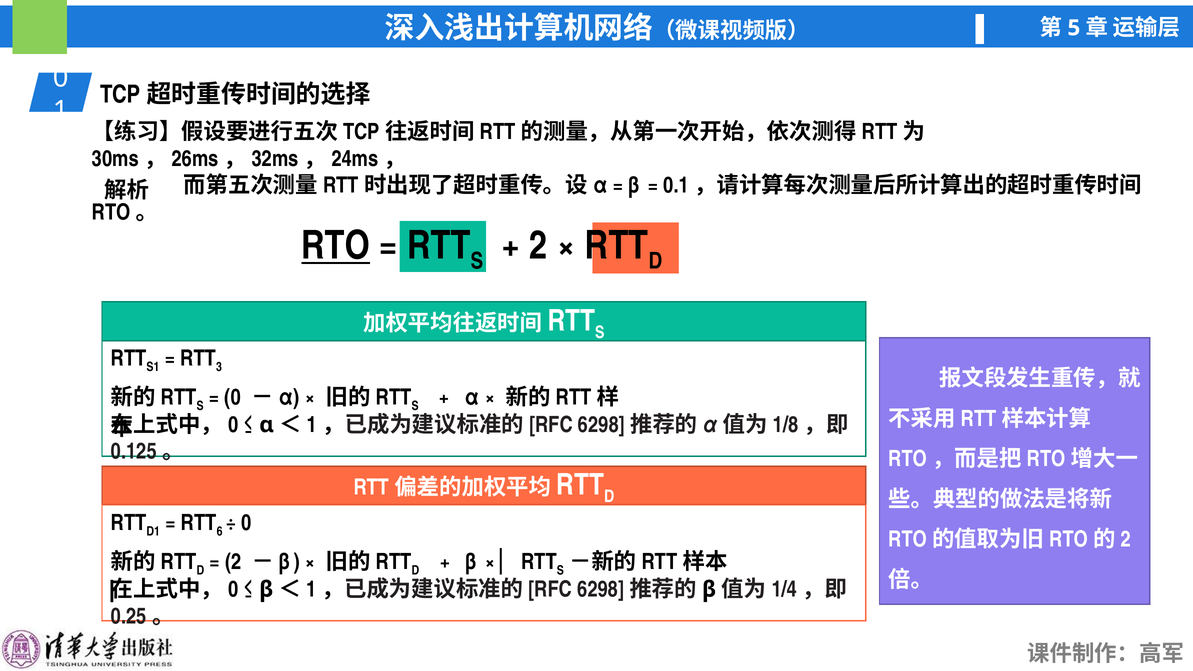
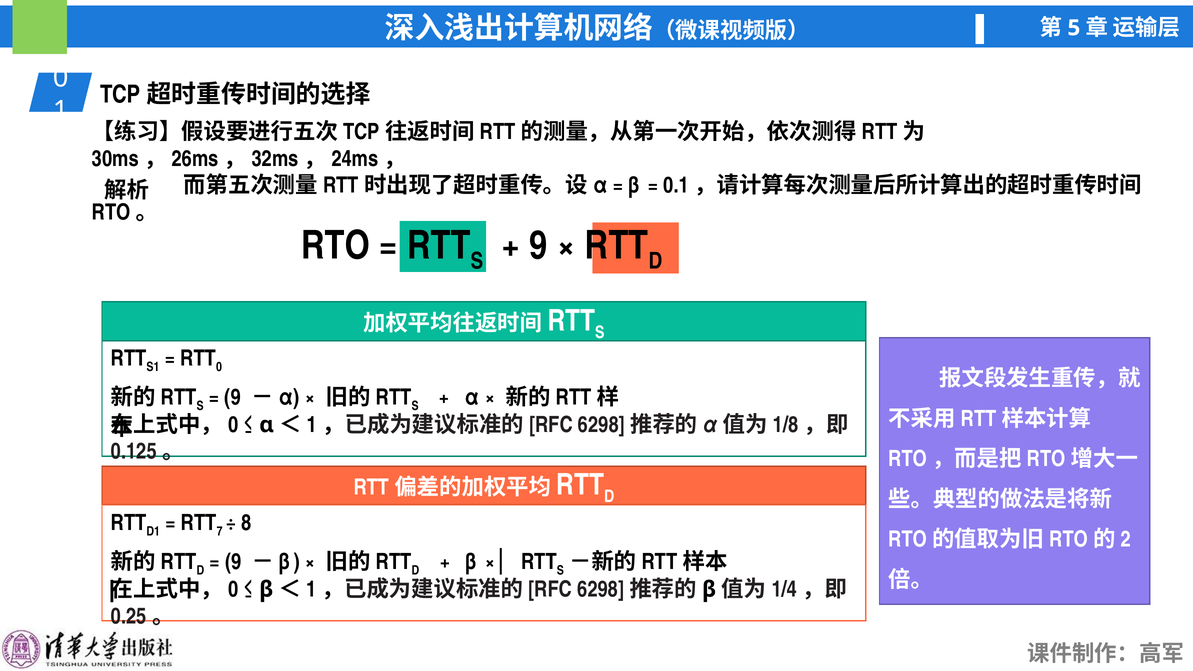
RTO underline: present -> none
2 at (539, 246): 2 -> 9
3 at (219, 367): 3 -> 0
0 at (233, 397): 0 -> 9
6: 6 -> 7
0 at (246, 523): 0 -> 8
2 at (233, 562): 2 -> 9
